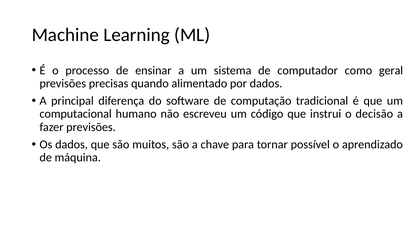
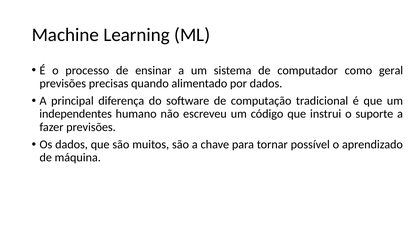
computacional: computacional -> independentes
decisão: decisão -> suporte
